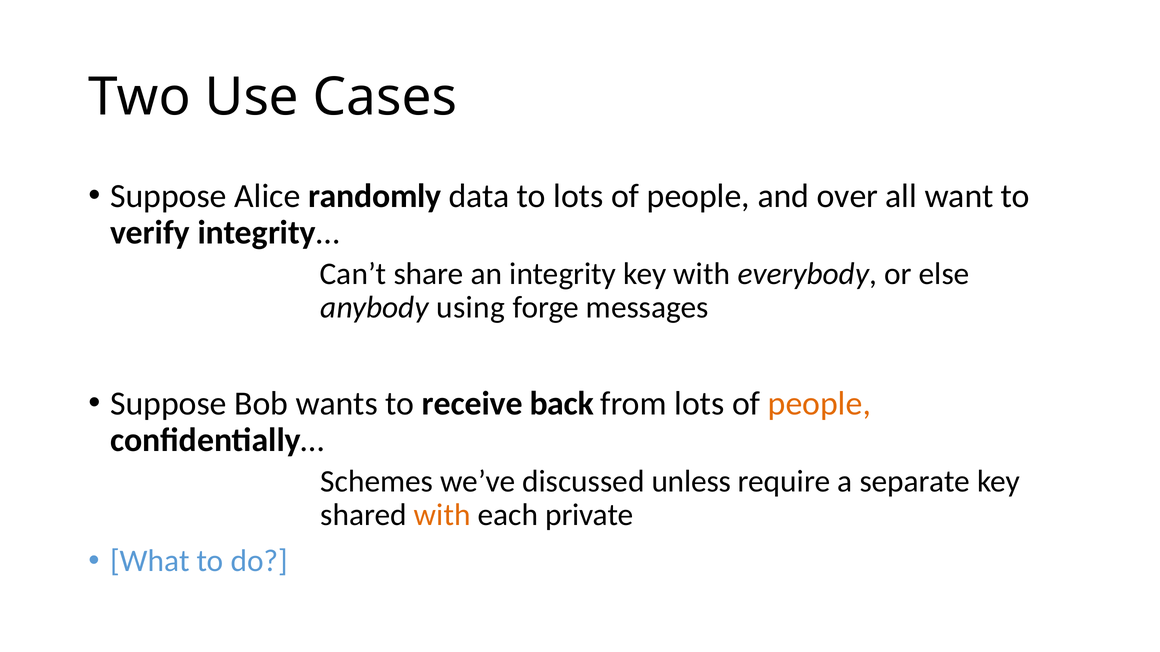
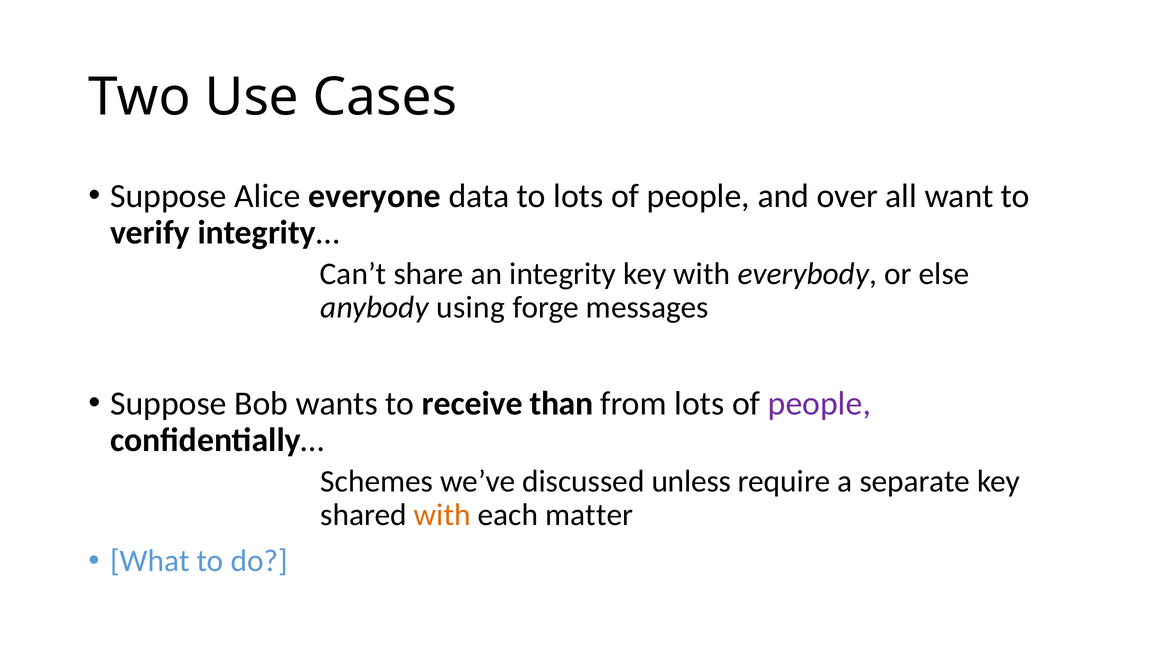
randomly: randomly -> everyone
back: back -> than
people at (819, 404) colour: orange -> purple
private: private -> matter
